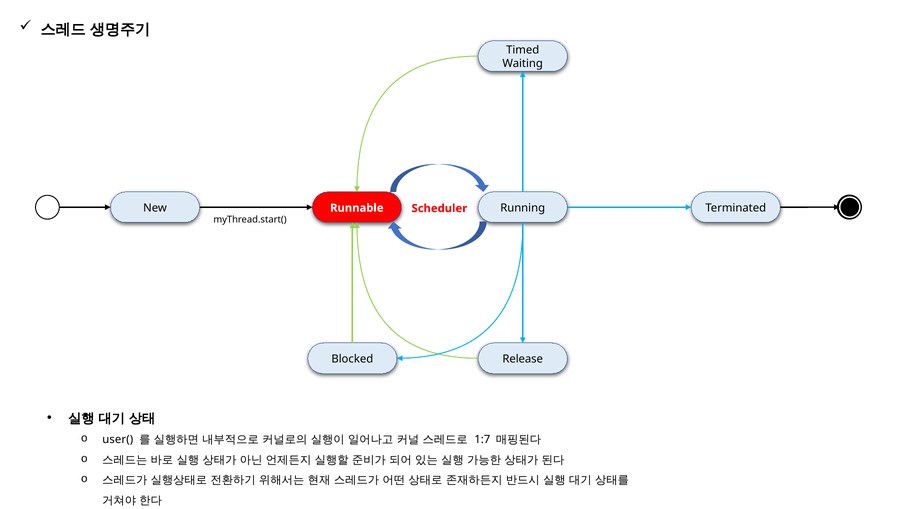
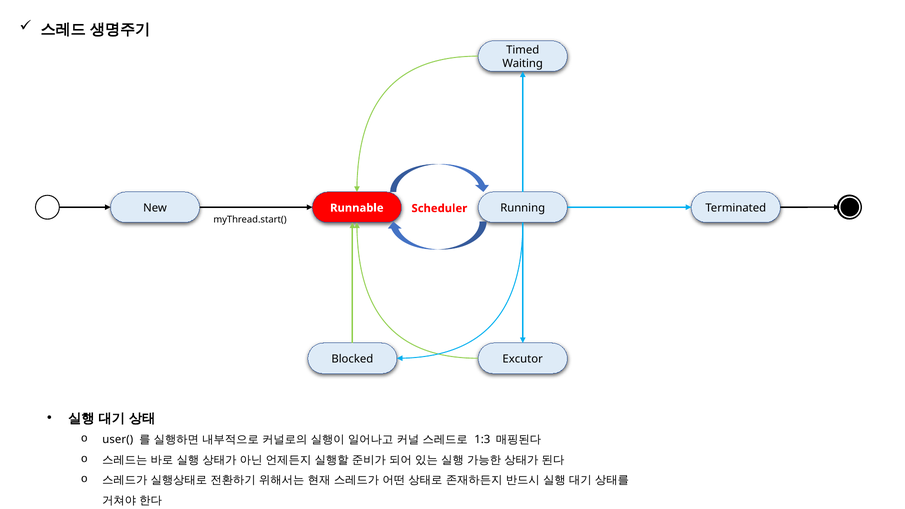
Release: Release -> Excutor
1:7: 1:7 -> 1:3
